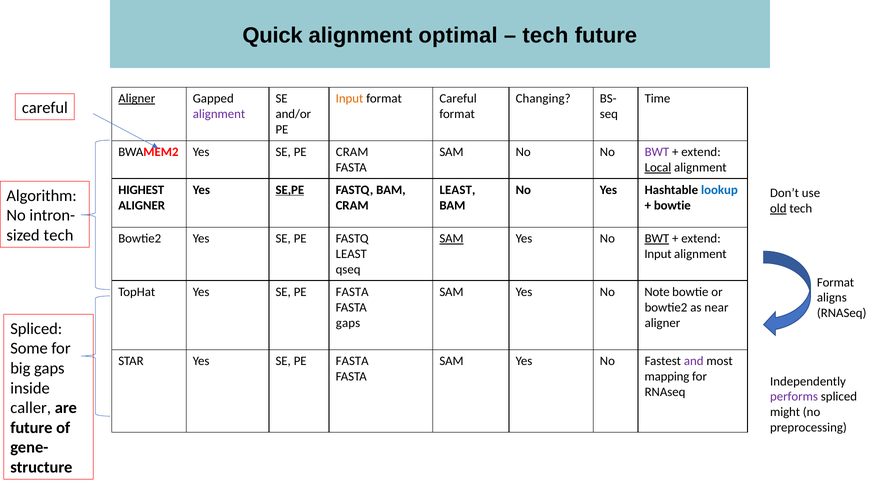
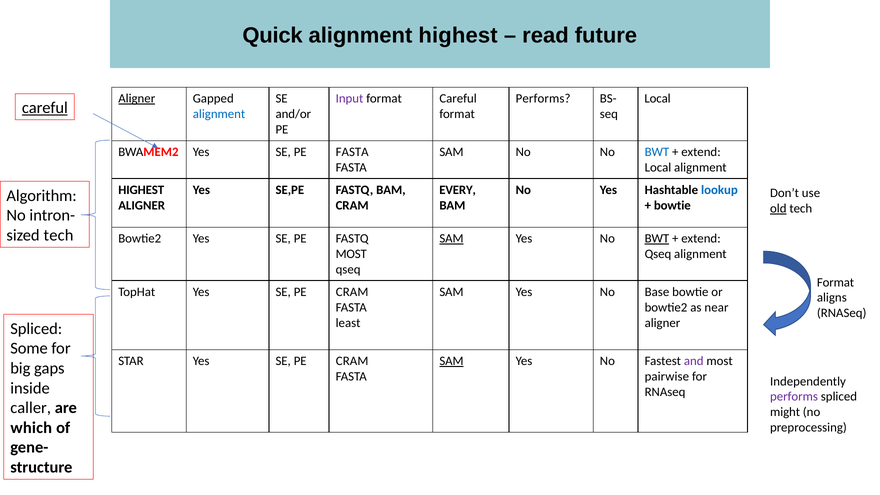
optimal at (458, 36): optimal -> highest
tech at (545, 36): tech -> read
Input at (350, 99) colour: orange -> purple
Changing at (543, 99): Changing -> Performs
Time at (657, 99): Time -> Local
careful at (45, 108) underline: none -> present
alignment at (219, 114) colour: purple -> blue
PE CRAM: CRAM -> FASTA
BWT at (657, 152) colour: purple -> blue
Local at (658, 168) underline: present -> none
SE,PE underline: present -> none
LEAST at (457, 190): LEAST -> EVERY
LEAST at (351, 254): LEAST -> MOST
Input at (658, 254): Input -> Qseq
FASTA at (352, 292): FASTA -> CRAM
Note: Note -> Base
gaps at (348, 323): gaps -> least
FASTA at (352, 361): FASTA -> CRAM
SAM at (451, 361) underline: none -> present
mapping: mapping -> pairwise
future at (31, 428): future -> which
